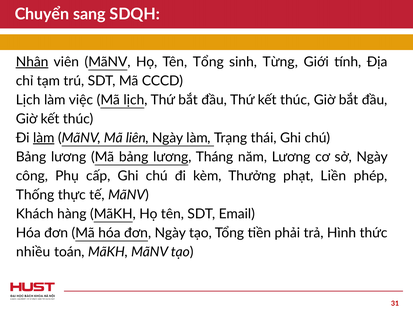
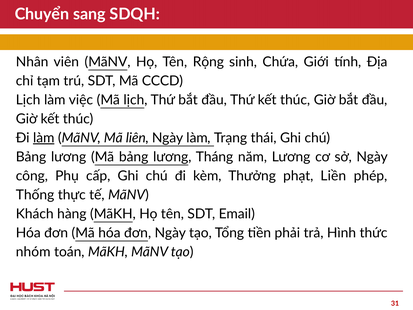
Nhân underline: present -> none
Tên Tổng: Tổng -> Rộng
Từng: Từng -> Chứa
nhiều: nhiều -> nhóm
